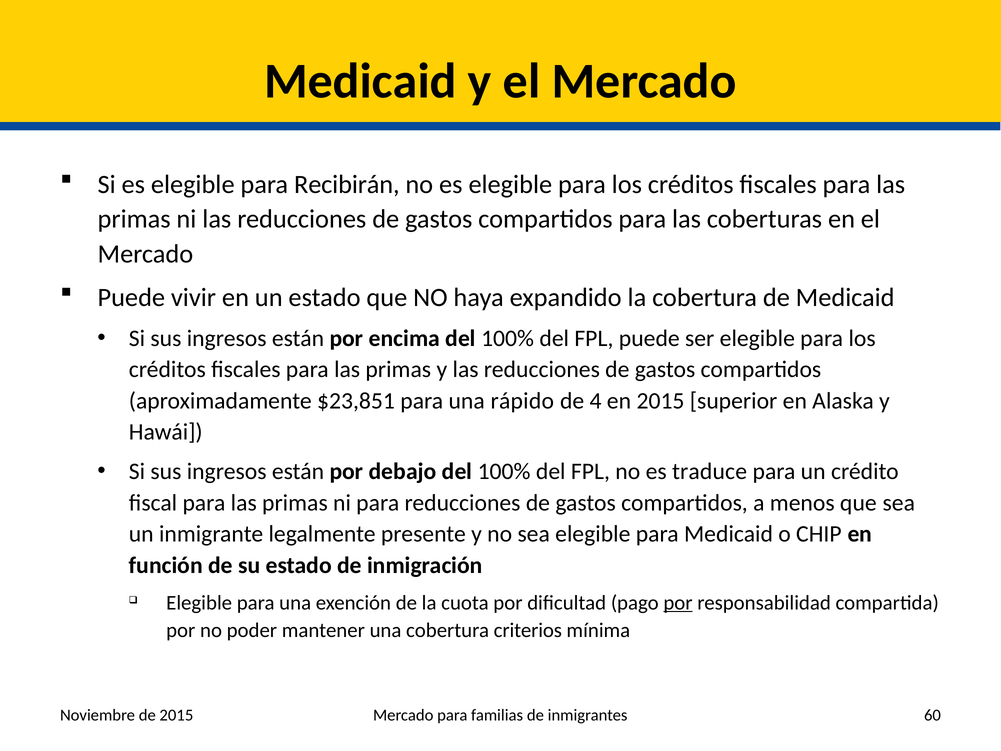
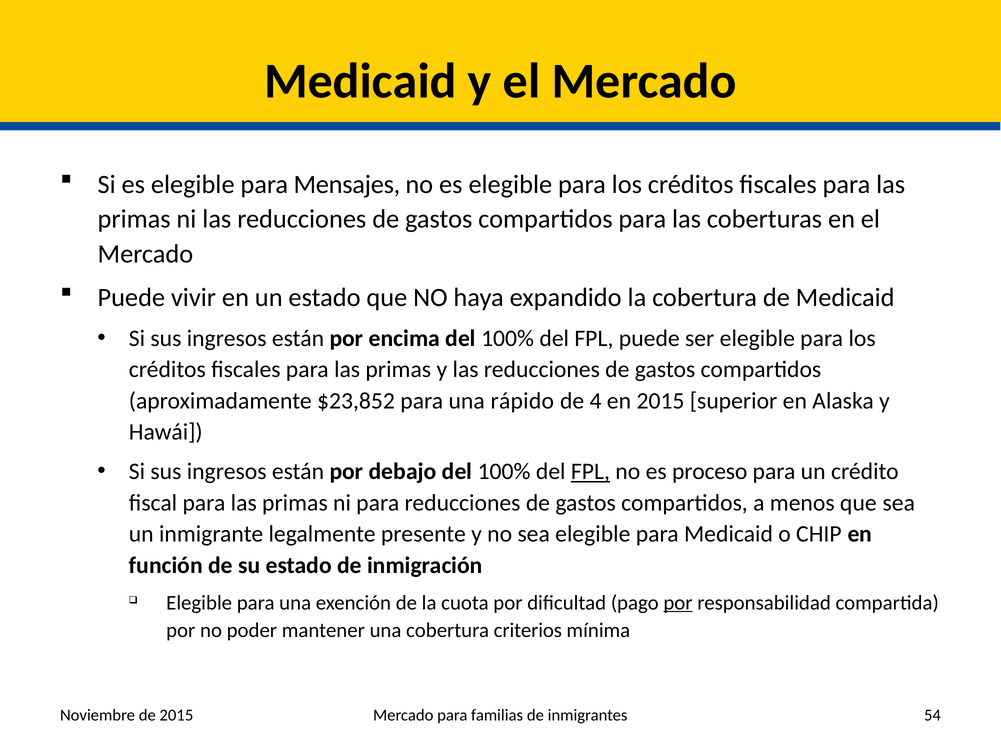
Recibirán: Recibirán -> Mensajes
$23,851: $23,851 -> $23,852
FPL at (590, 471) underline: none -> present
traduce: traduce -> proceso
60: 60 -> 54
